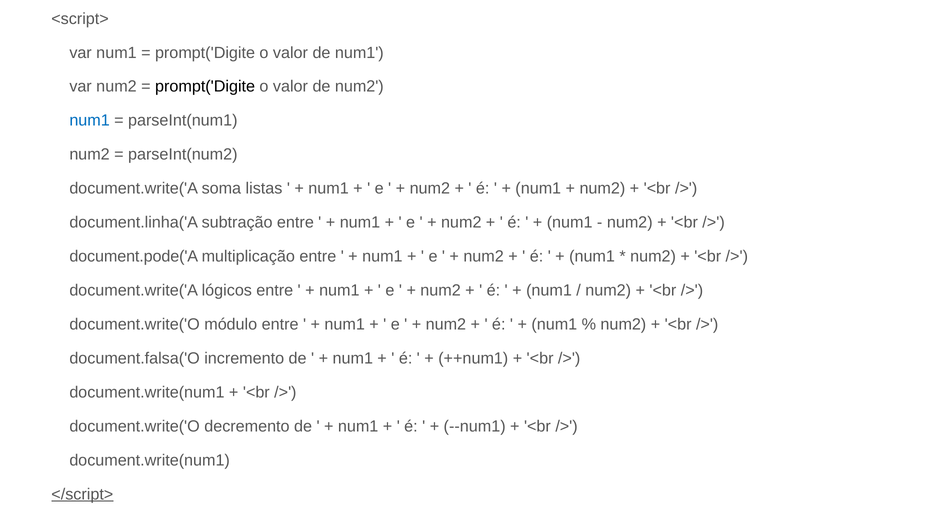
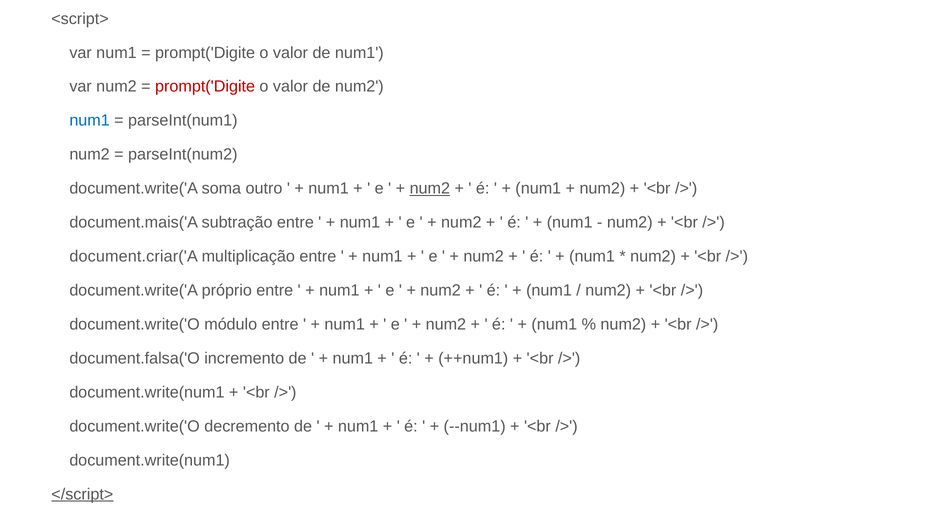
prompt('Digite at (205, 87) colour: black -> red
listas: listas -> outro
num2 at (430, 189) underline: none -> present
document.linha('A: document.linha('A -> document.mais('A
document.pode('A: document.pode('A -> document.criar('A
lógicos: lógicos -> próprio
